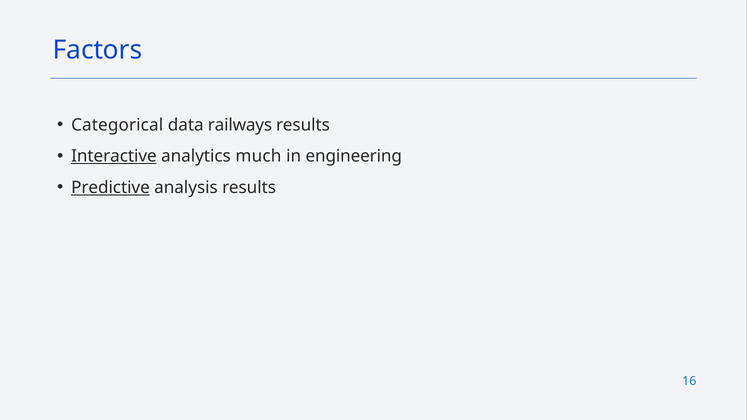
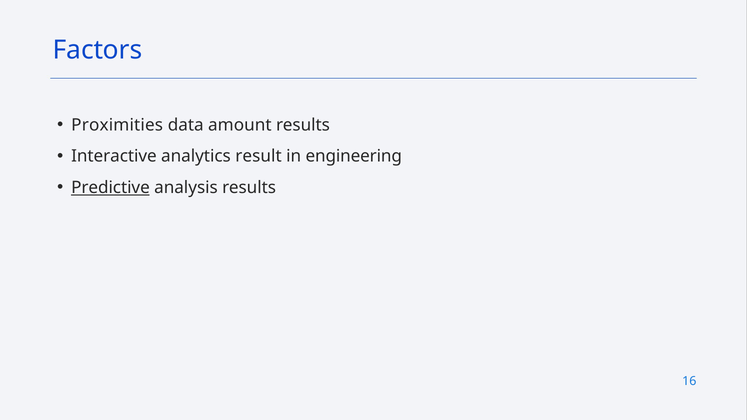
Categorical: Categorical -> Proximities
railways: railways -> amount
Interactive underline: present -> none
much: much -> result
